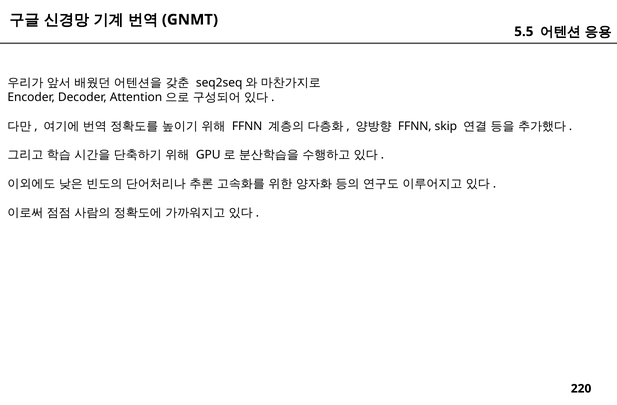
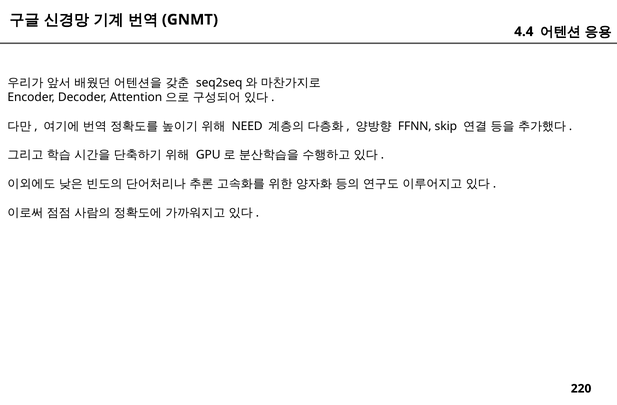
5.5: 5.5 -> 4.4
FFNN at (247, 126): FFNN -> NEED
